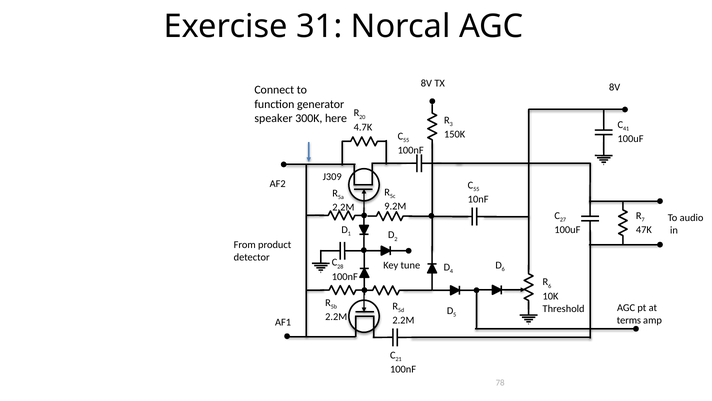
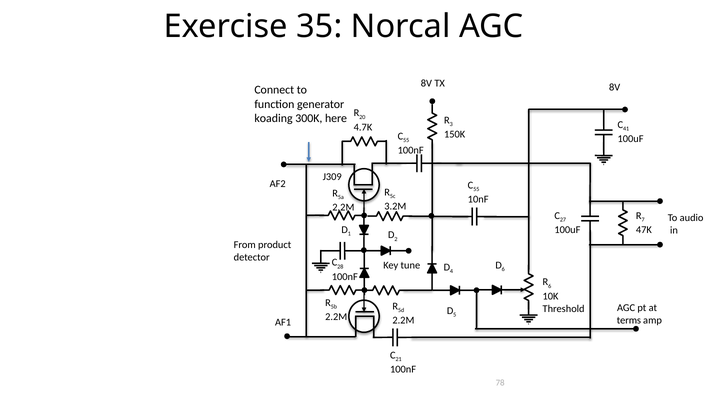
31: 31 -> 35
speaker: speaker -> koading
9.2M: 9.2M -> 3.2M
